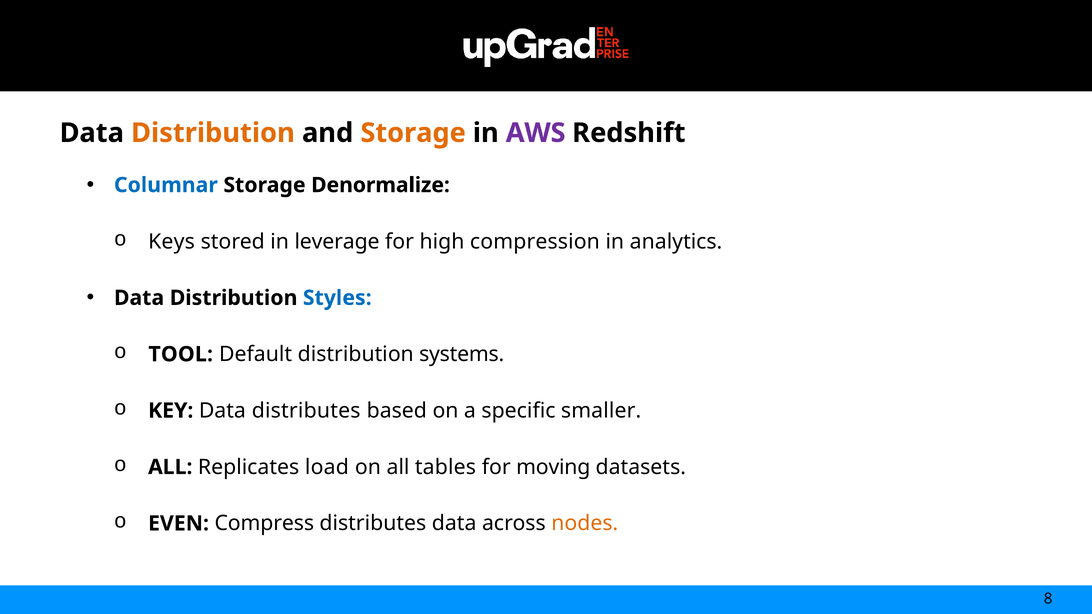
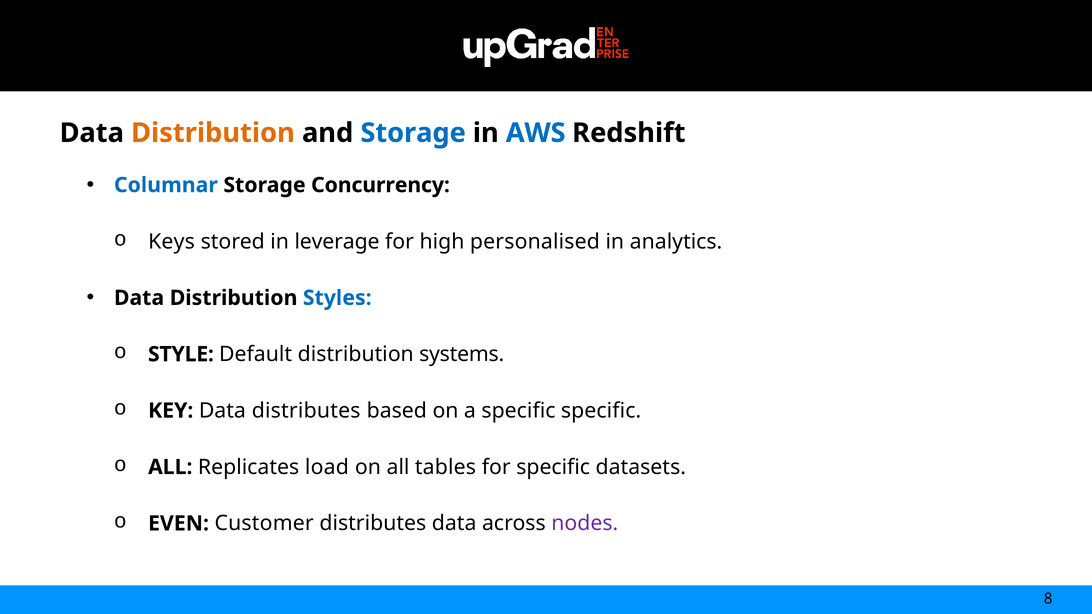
Storage at (413, 133) colour: orange -> blue
AWS colour: purple -> blue
Denormalize: Denormalize -> Concurrency
compression: compression -> personalised
TOOL: TOOL -> STYLE
specific smaller: smaller -> specific
for moving: moving -> specific
Compress: Compress -> Customer
nodes colour: orange -> purple
